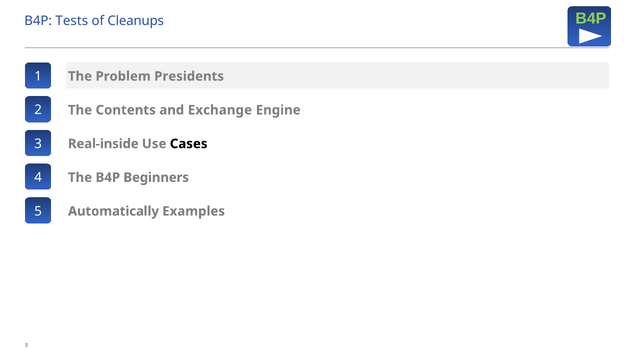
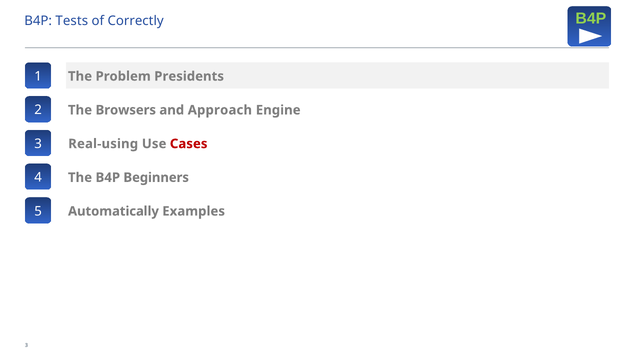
Cleanups: Cleanups -> Correctly
Contents: Contents -> Browsers
Exchange: Exchange -> Approach
Real-inside: Real-inside -> Real-using
Cases colour: black -> red
